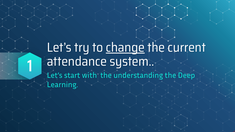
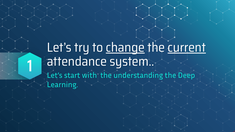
current underline: none -> present
